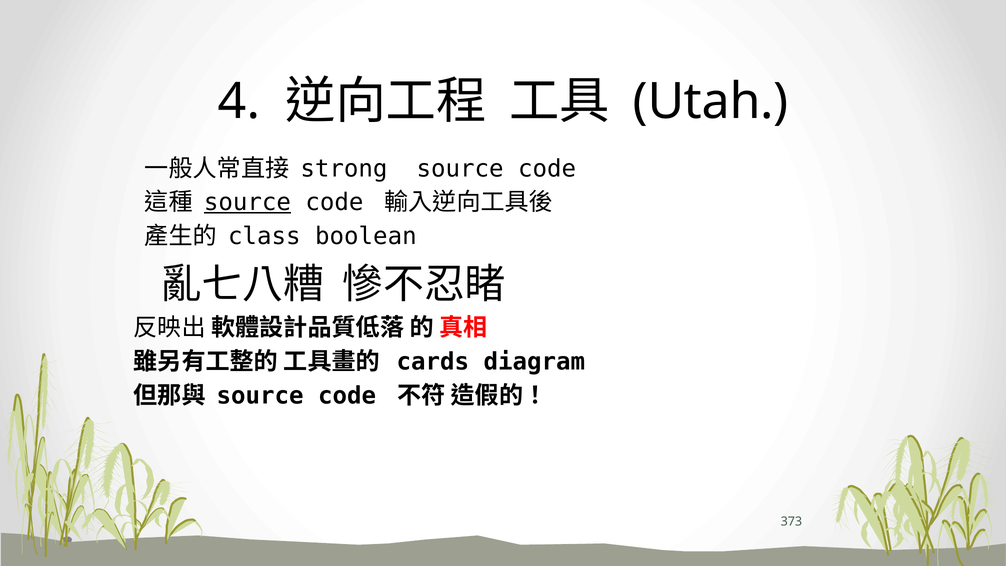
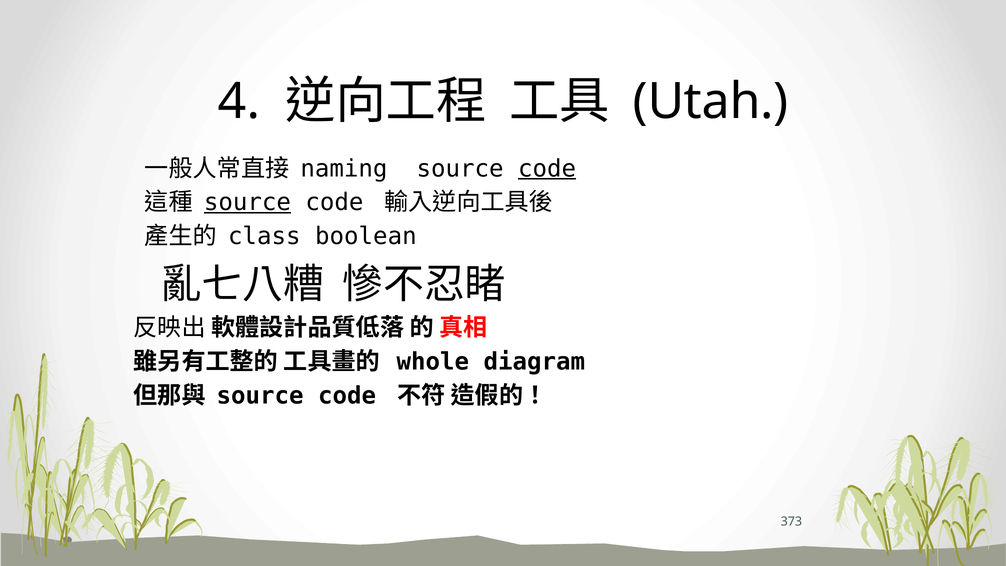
strong: strong -> naming
code at (547, 169) underline: none -> present
cards: cards -> whole
